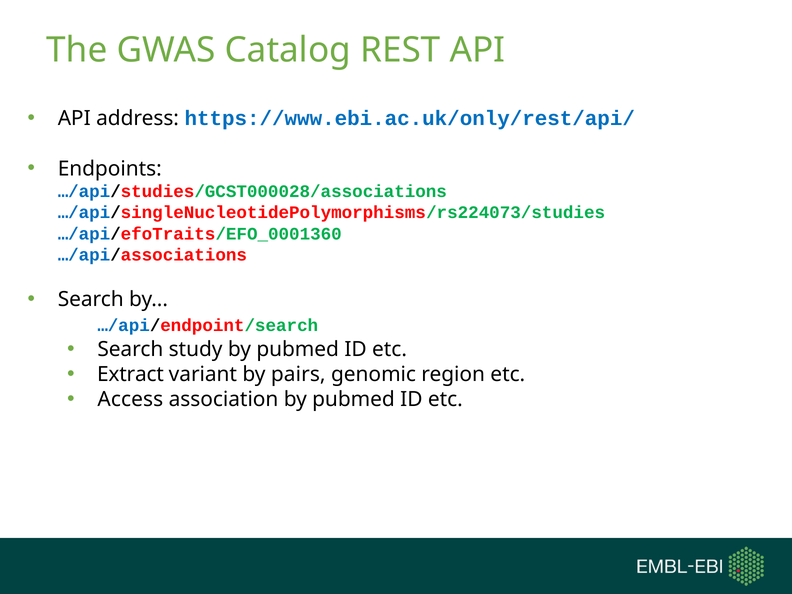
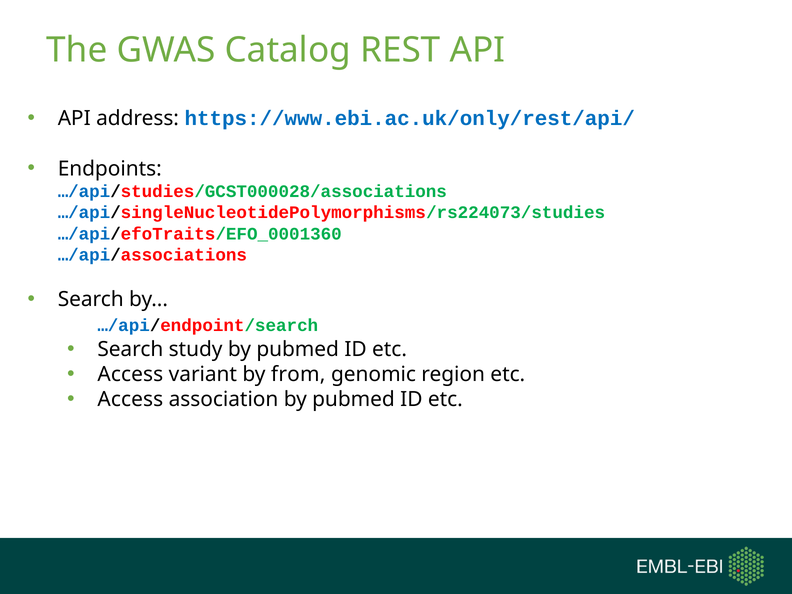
Extract at (130, 375): Extract -> Access
pairs: pairs -> from
